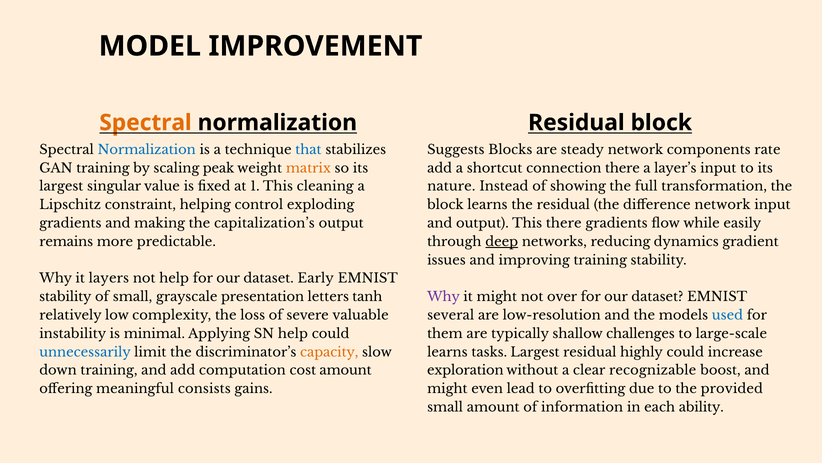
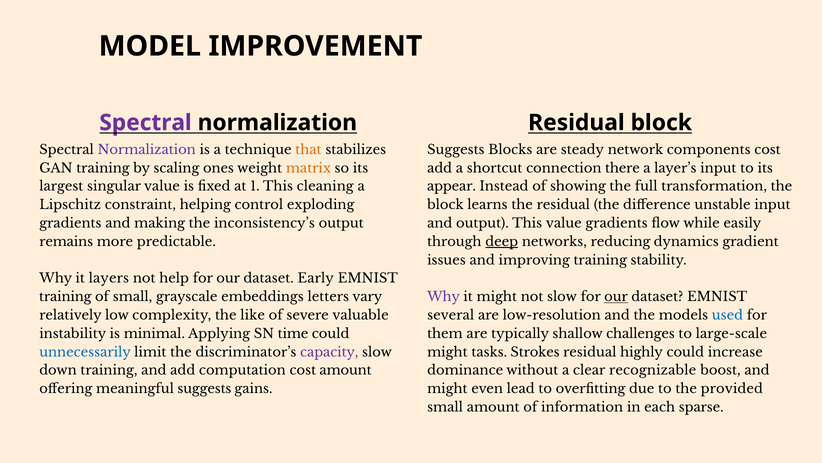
Spectral at (146, 122) colour: orange -> purple
Normalization at (147, 150) colour: blue -> purple
that colour: blue -> orange
components rate: rate -> cost
peak: peak -> ones
nature: nature -> appear
difference network: network -> unstable
capitalization’s: capitalization’s -> inconsistency’s
This there: there -> value
stability at (65, 297): stability -> training
presentation: presentation -> embeddings
tanh: tanh -> vary
not over: over -> slow
our at (616, 297) underline: none -> present
loss: loss -> like
SN help: help -> time
capacity colour: orange -> purple
learns at (447, 352): learns -> might
tasks Largest: Largest -> Strokes
exploration: exploration -> dominance
meaningful consists: consists -> suggests
ability: ability -> sparse
